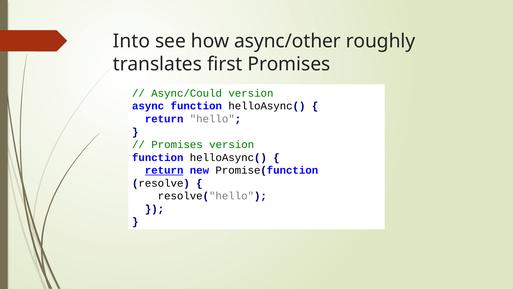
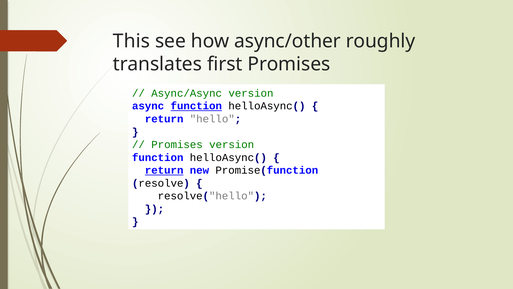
Into: Into -> This
Async/Could: Async/Could -> Async/Async
function at (196, 106) underline: none -> present
